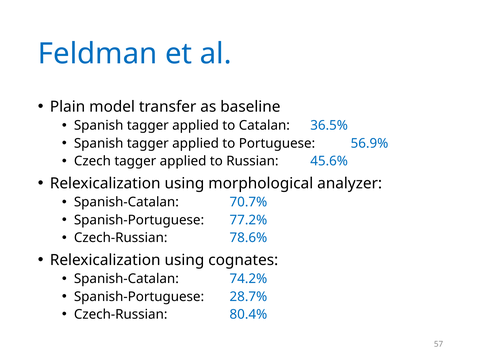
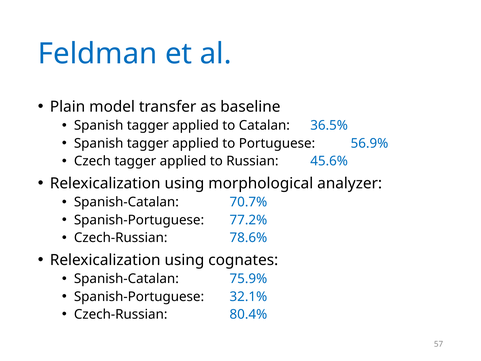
74.2%: 74.2% -> 75.9%
28.7%: 28.7% -> 32.1%
